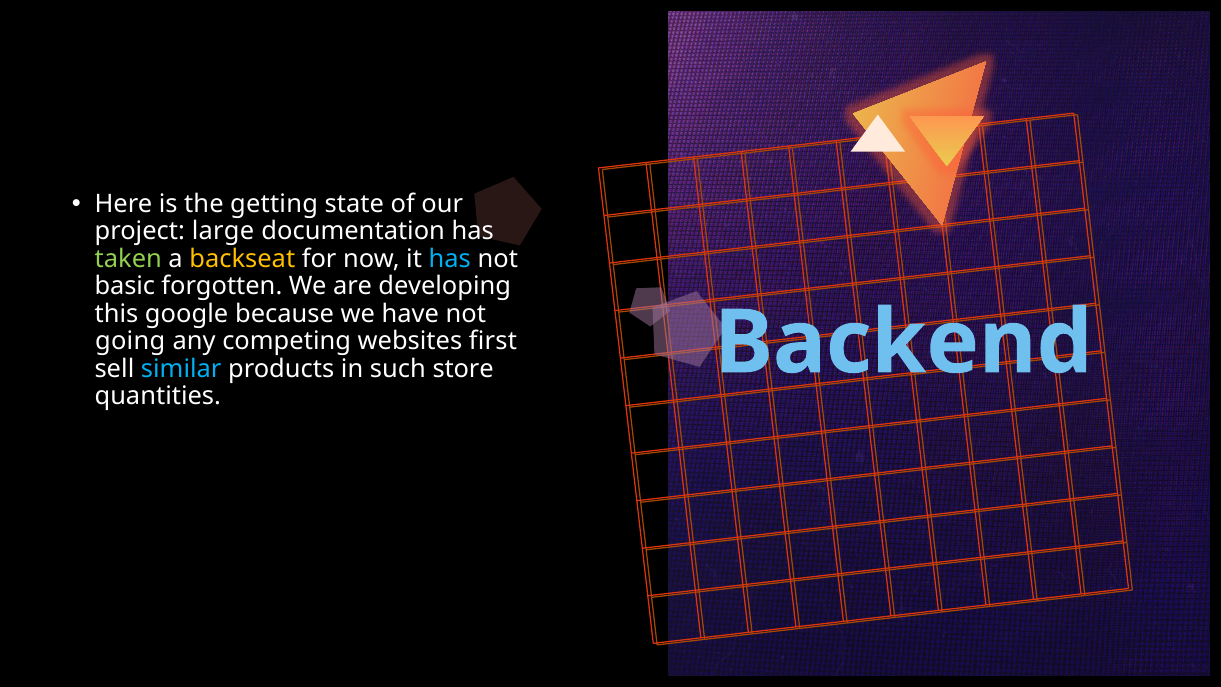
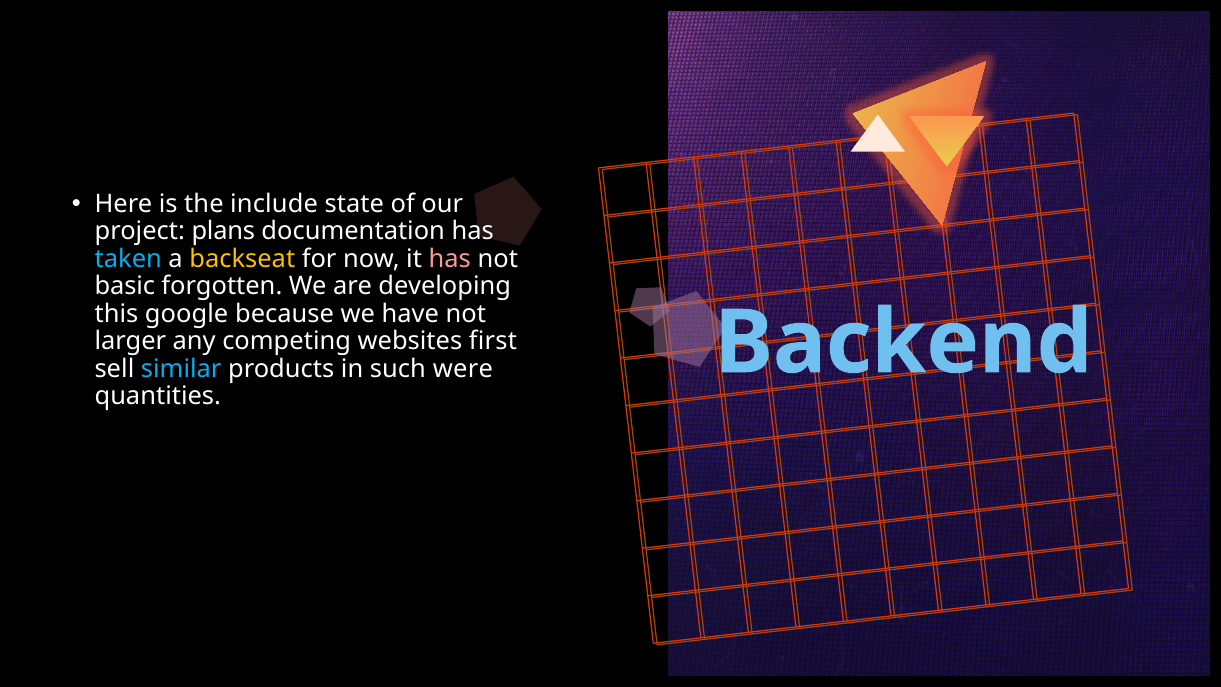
getting: getting -> include
large: large -> plans
taken colour: light green -> light blue
has at (450, 259) colour: light blue -> pink
going: going -> larger
store: store -> were
